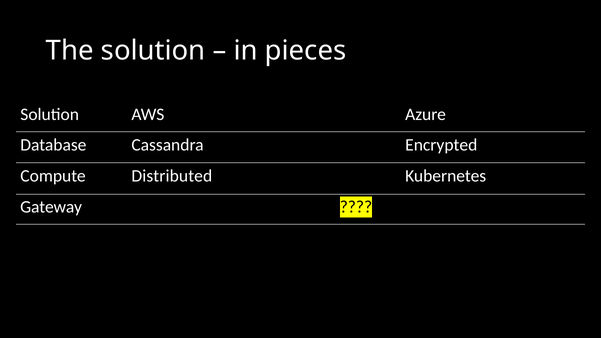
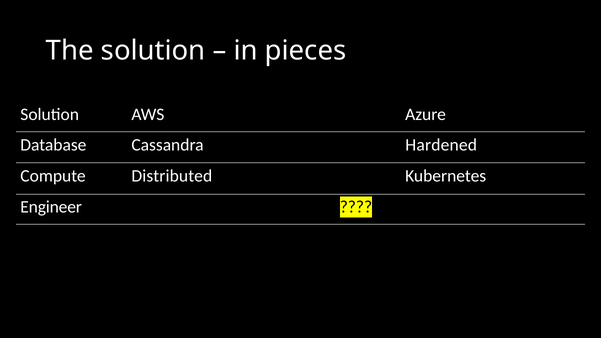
Encrypted: Encrypted -> Hardened
Gateway: Gateway -> Engineer
